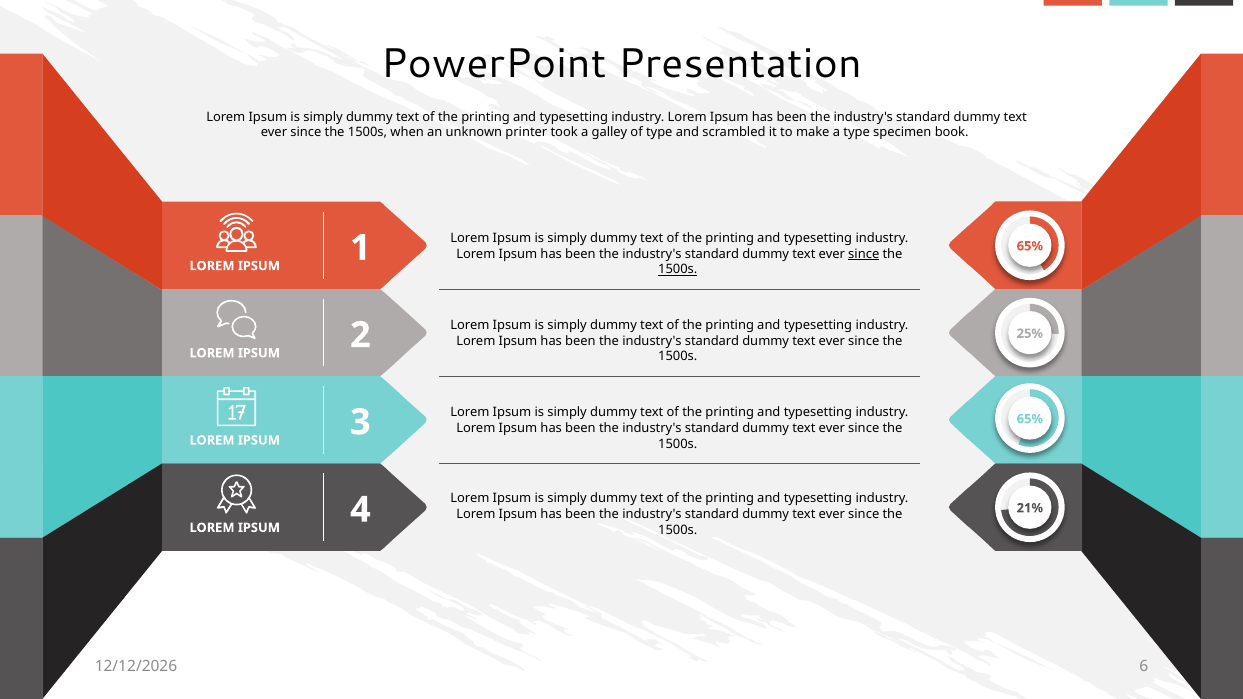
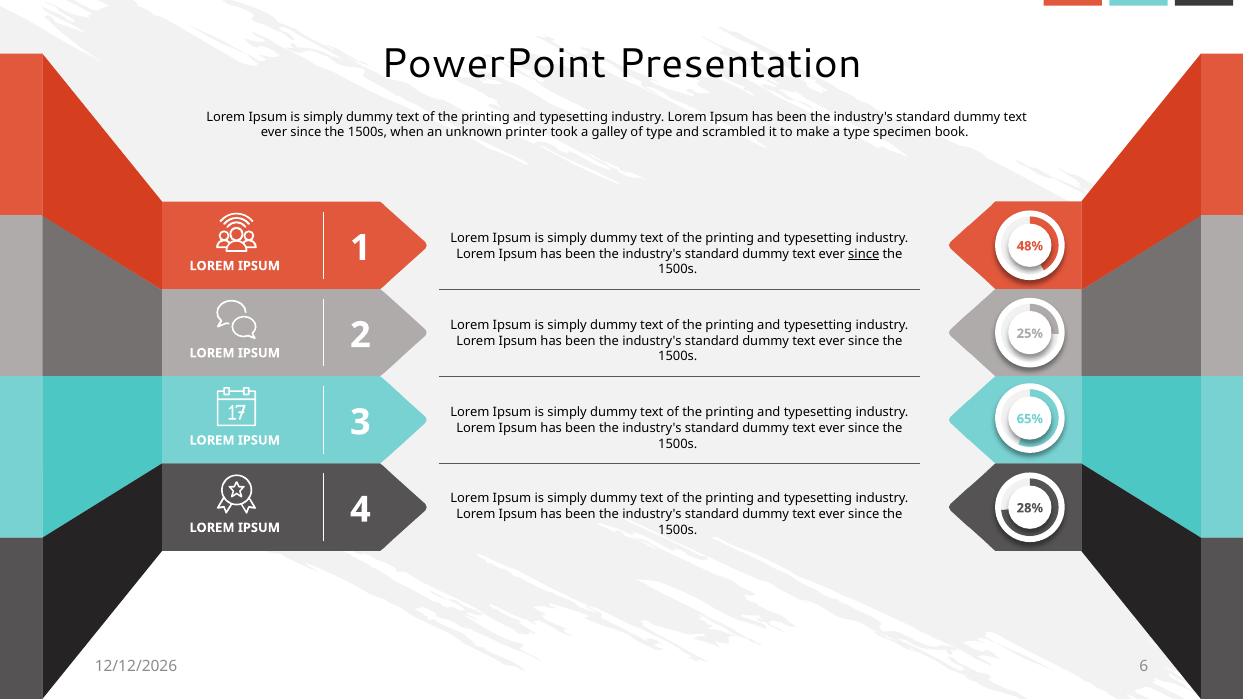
65% at (1030, 246): 65% -> 48%
1500s at (678, 269) underline: present -> none
21%: 21% -> 28%
